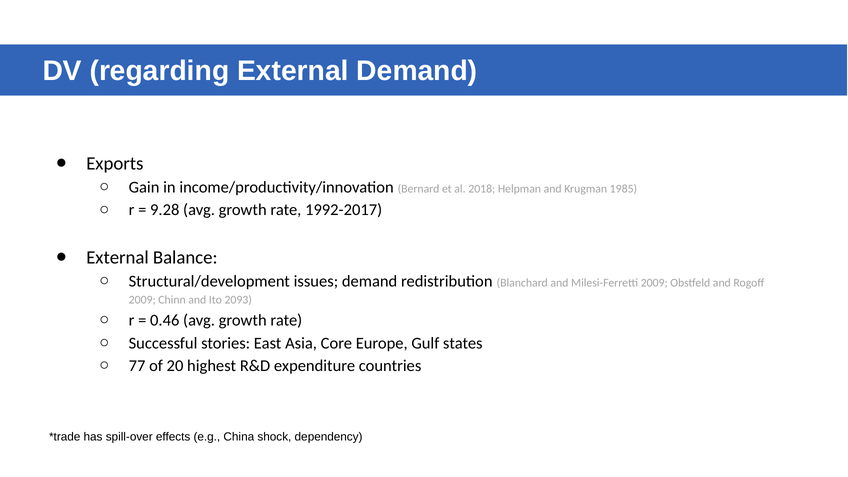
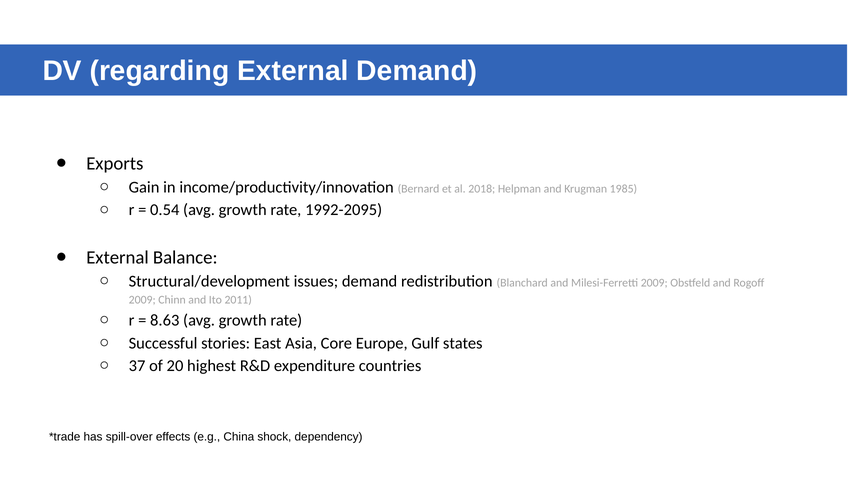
9.28: 9.28 -> 0.54
1992-2017: 1992-2017 -> 1992-2095
2093: 2093 -> 2011
0.46: 0.46 -> 8.63
77: 77 -> 37
